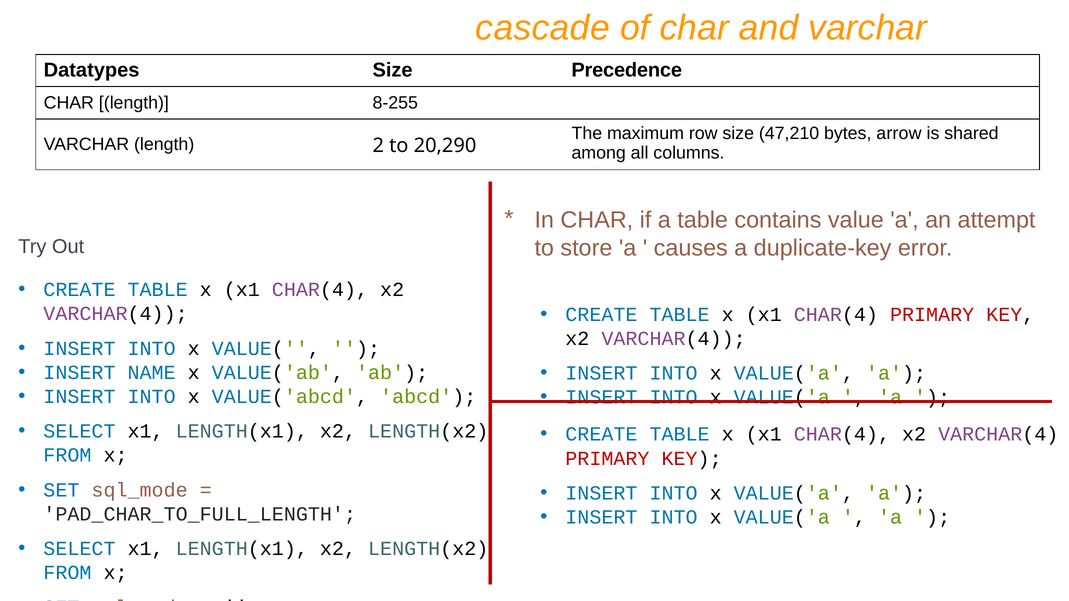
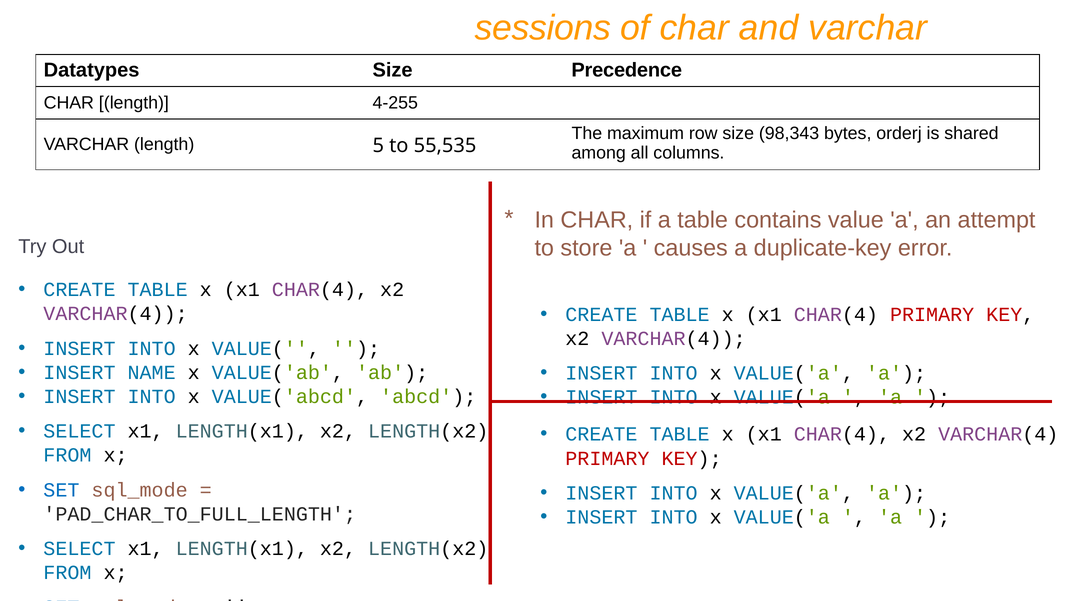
cascade: cascade -> sessions
8-255: 8-255 -> 4-255
47,210: 47,210 -> 98,343
arrow: arrow -> orderj
2: 2 -> 5
20,290: 20,290 -> 55,535
